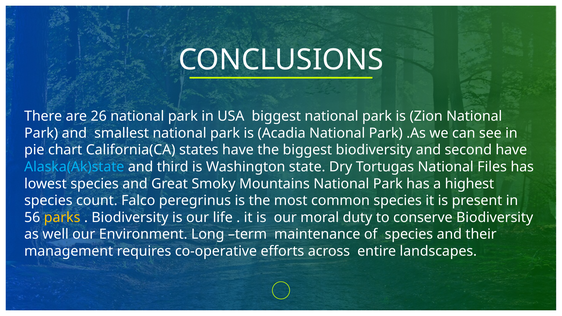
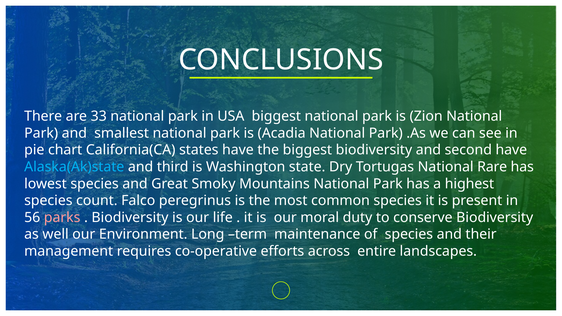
26: 26 -> 33
Files: Files -> Rare
parks colour: yellow -> pink
